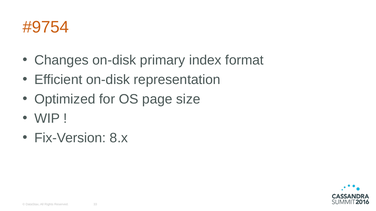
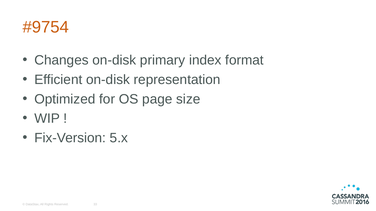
8.x: 8.x -> 5.x
